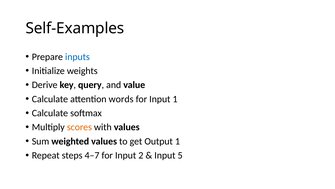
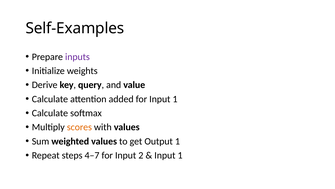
inputs colour: blue -> purple
words: words -> added
5 at (180, 155): 5 -> 1
